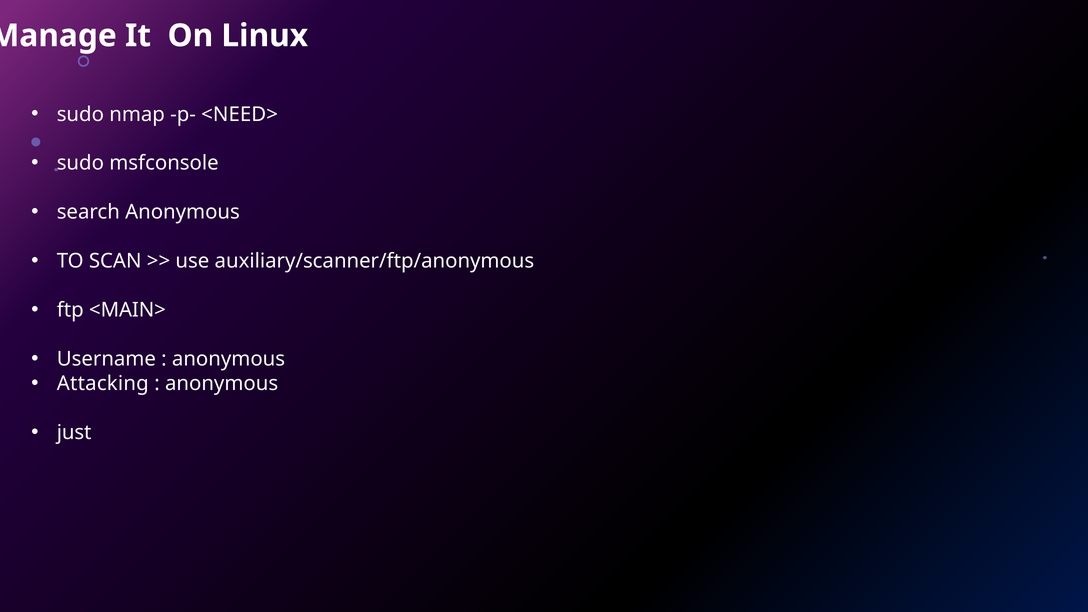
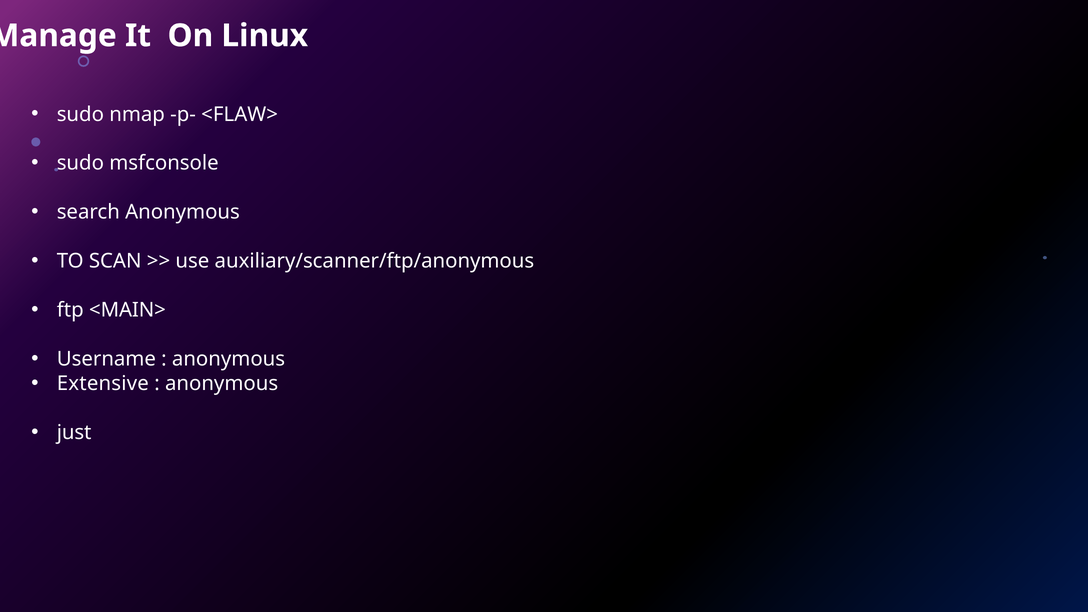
<NEED>: <NEED> -> <FLAW>
Attacking: Attacking -> Extensive
